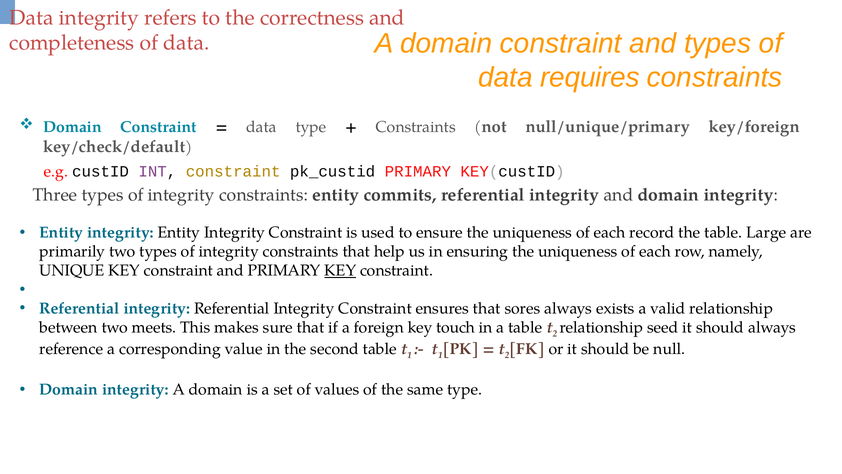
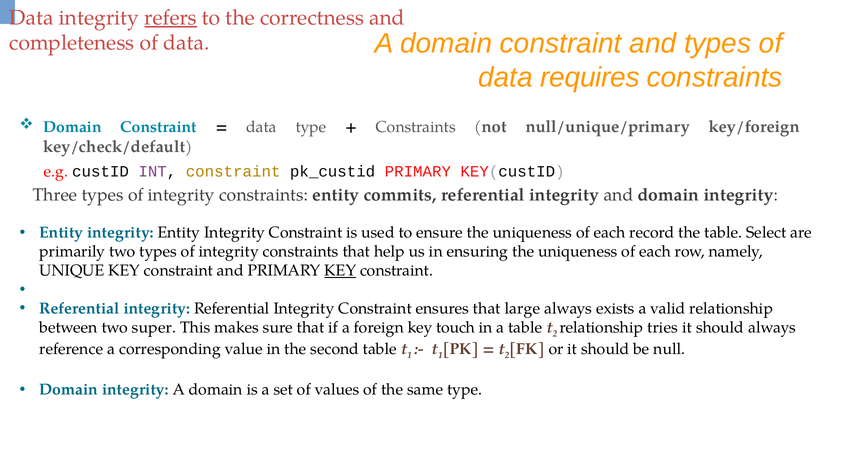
refers underline: none -> present
Large: Large -> Select
sores: sores -> large
meets: meets -> super
seed: seed -> tries
